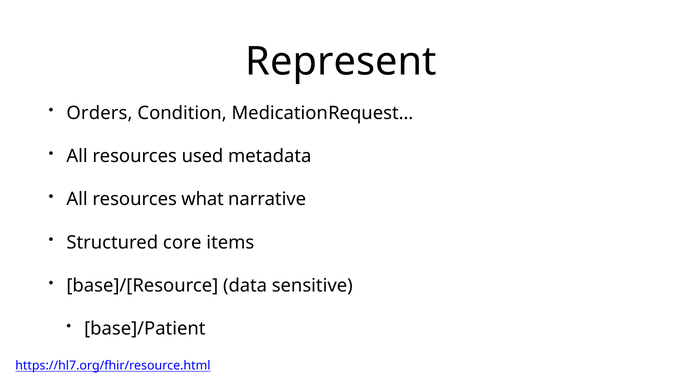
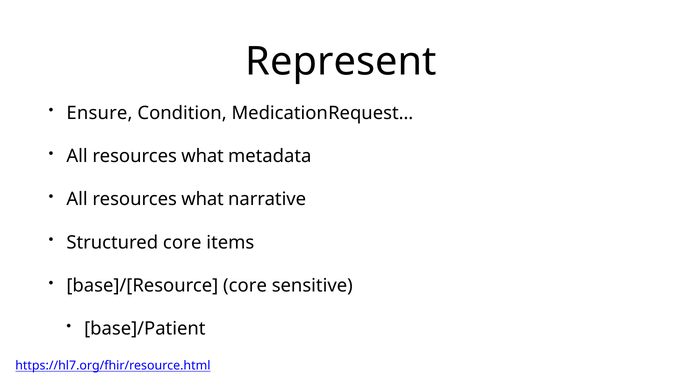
Orders: Orders -> Ensure
used at (203, 156): used -> what
base]/[Resource data: data -> core
